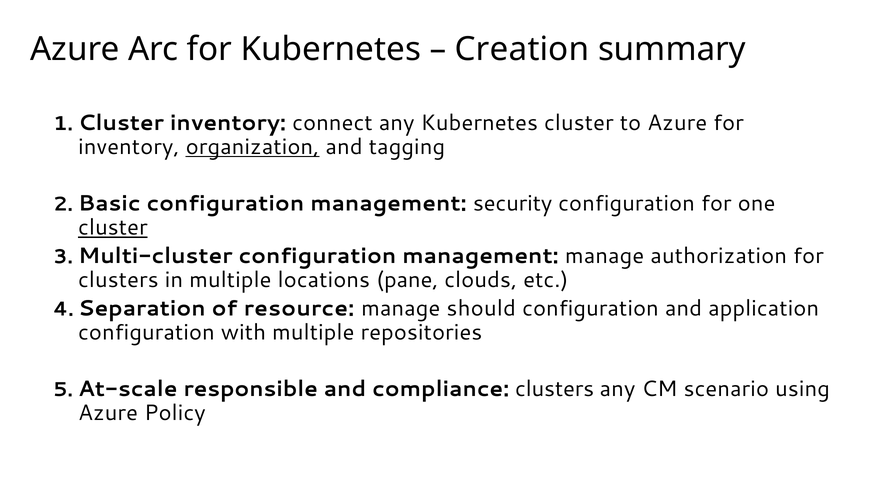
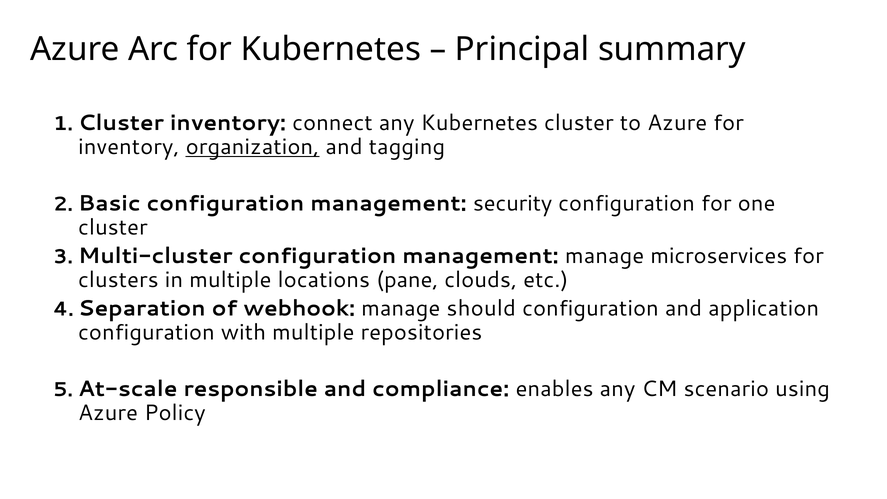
Creation: Creation -> Principal
cluster at (113, 228) underline: present -> none
authorization: authorization -> microservices
resource: resource -> webhook
compliance clusters: clusters -> enables
